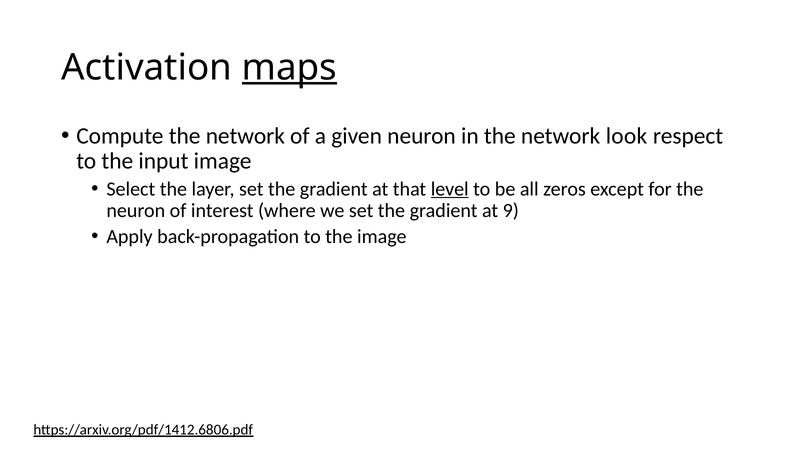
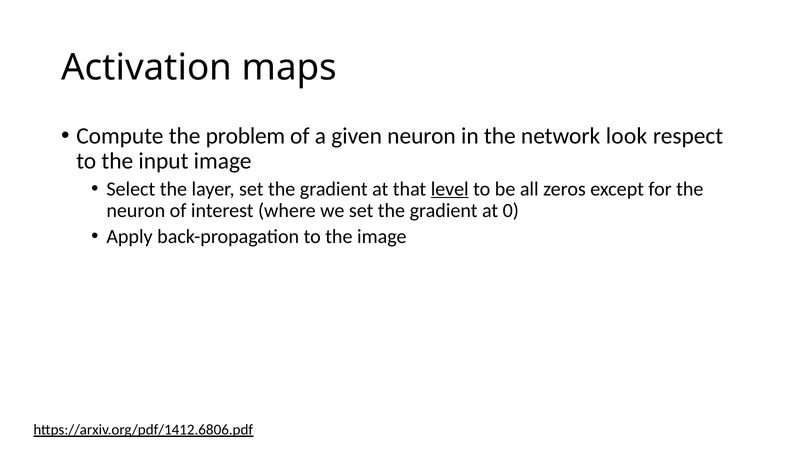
maps underline: present -> none
Compute the network: network -> problem
9: 9 -> 0
